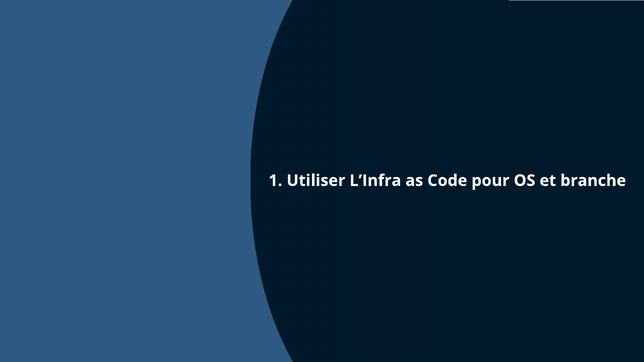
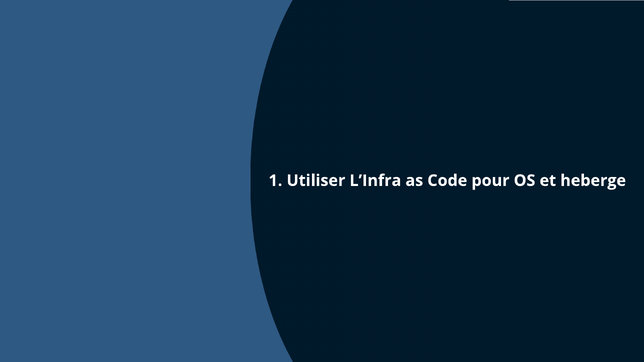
branche: branche -> heberge
